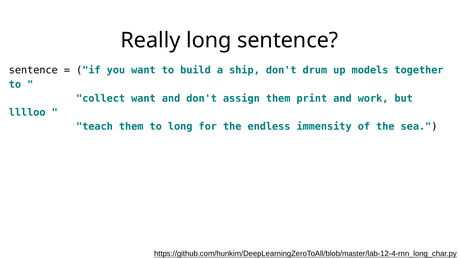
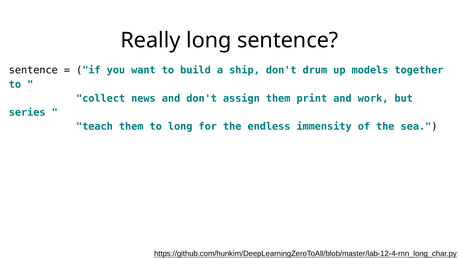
collect want: want -> news
lllloo: lllloo -> series
